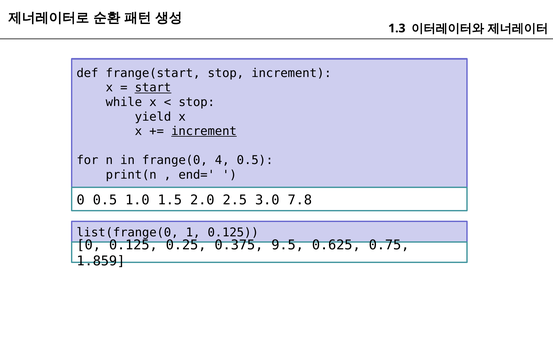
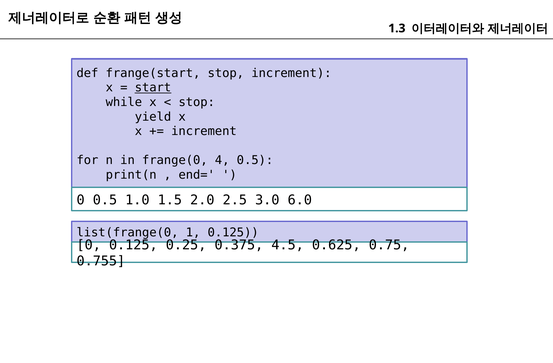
increment at (204, 131) underline: present -> none
7.8: 7.8 -> 6.0
9.5: 9.5 -> 4.5
1.859: 1.859 -> 0.755
